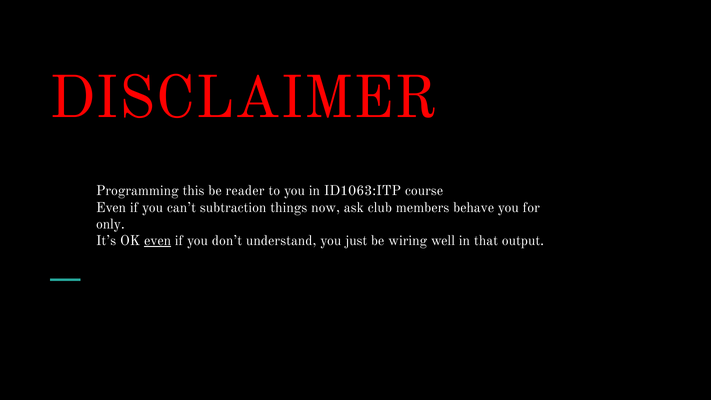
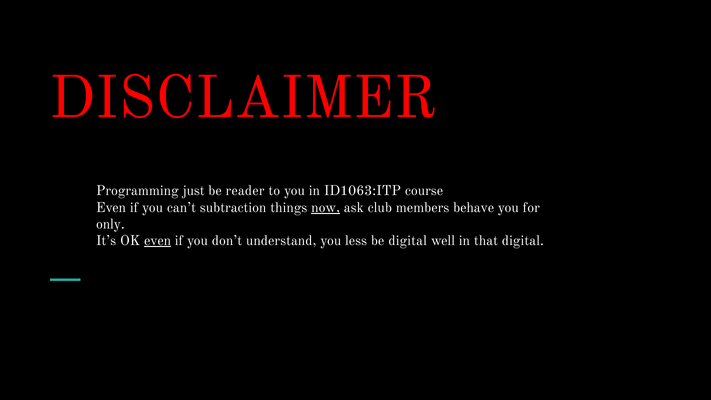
this: this -> just
now underline: none -> present
just: just -> less
be wiring: wiring -> digital
that output: output -> digital
